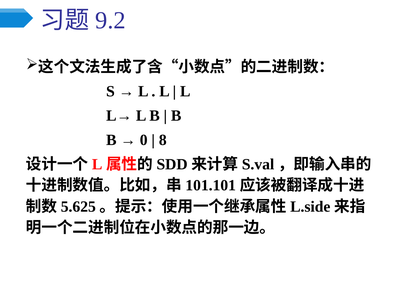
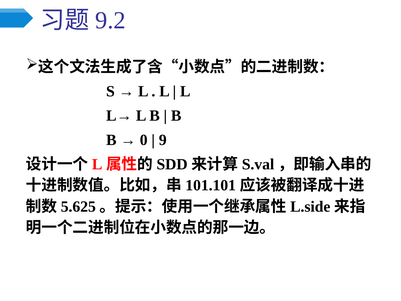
8: 8 -> 9
